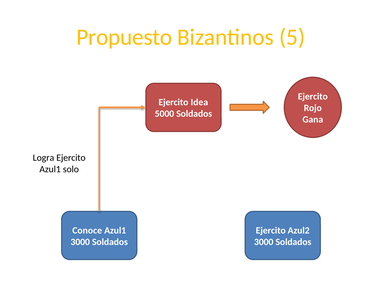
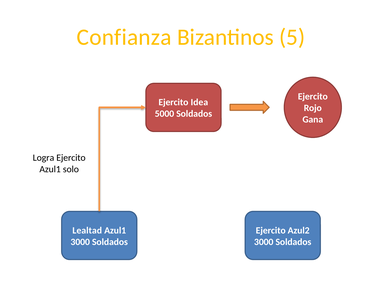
Propuesto: Propuesto -> Confianza
Conoce: Conoce -> Lealtad
